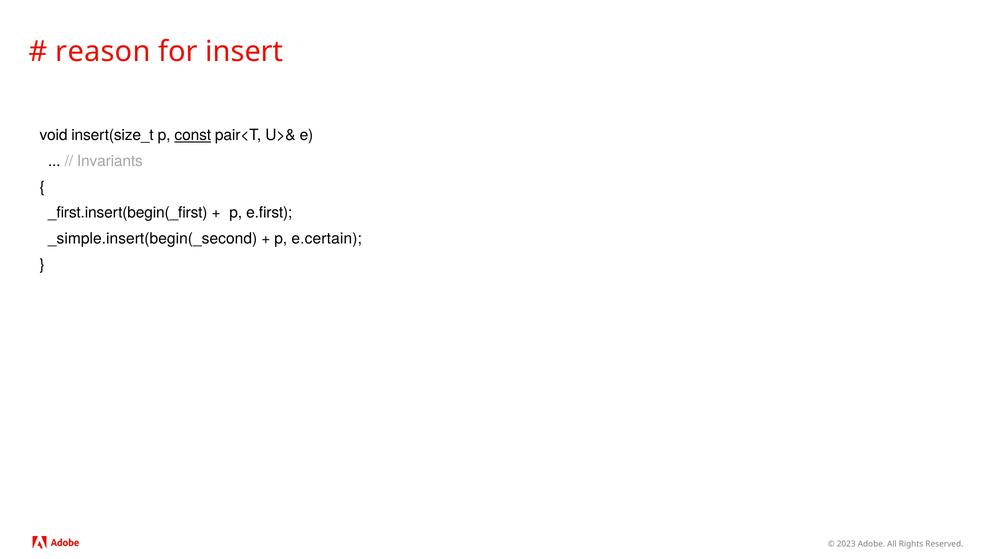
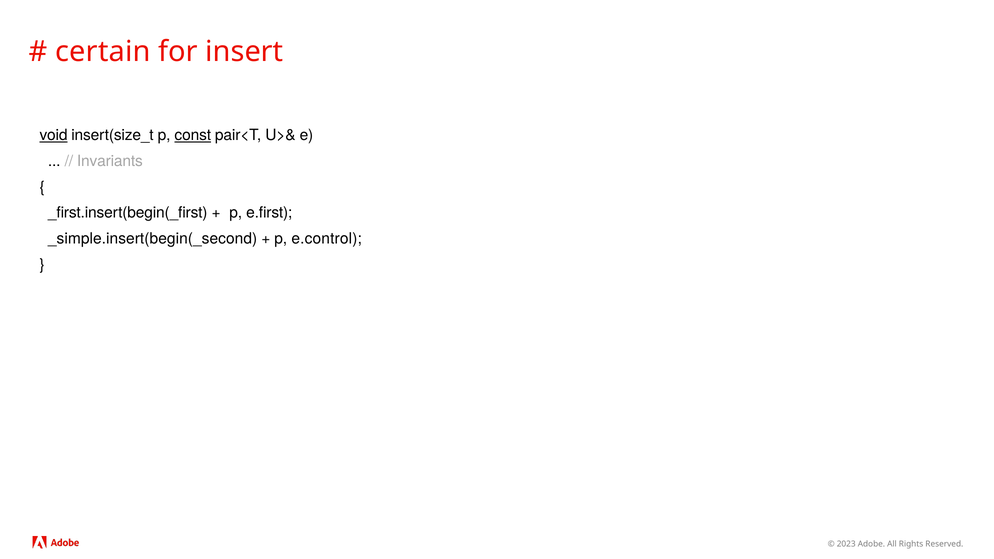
reason: reason -> certain
void underline: none -> present
e.certain: e.certain -> e.control
